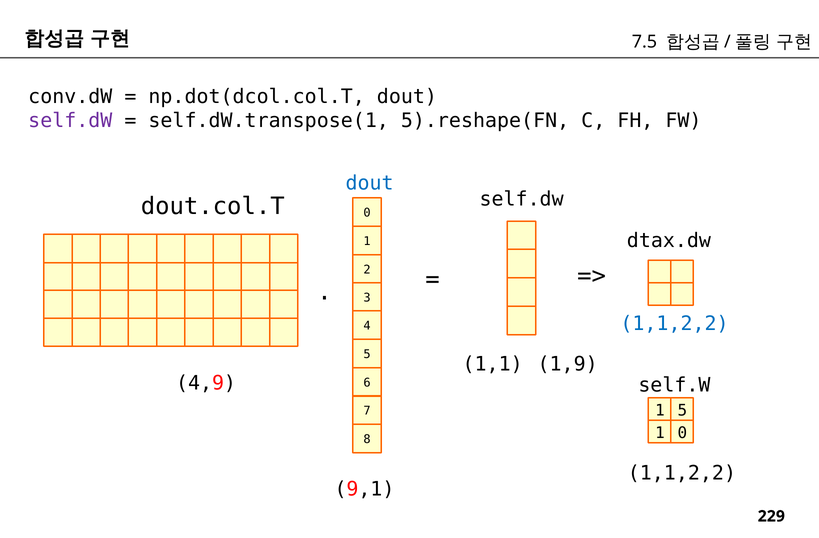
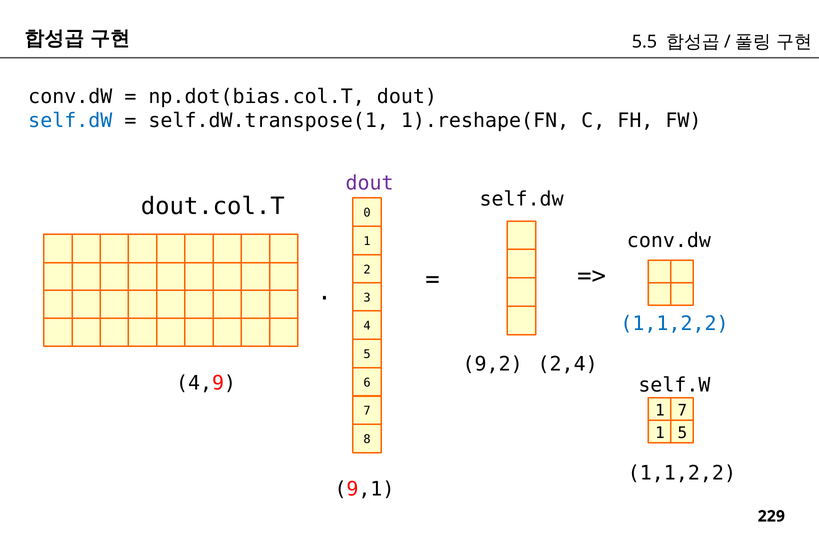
7.5: 7.5 -> 5.5
np.dot(dcol.col.T: np.dot(dcol.col.T -> np.dot(bias.col.T
self.dW at (70, 121) colour: purple -> blue
5).reshape(FN: 5).reshape(FN -> 1).reshape(FN
dout at (370, 183) colour: blue -> purple
dtax.dw at (669, 241): dtax.dw -> conv.dw
1,1: 1,1 -> 9,2
1,9: 1,9 -> 2,4
1 5: 5 -> 7
1 0: 0 -> 5
